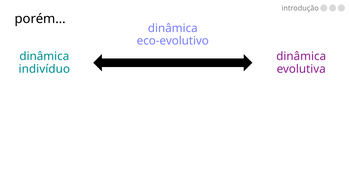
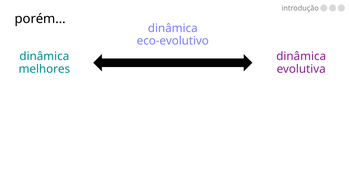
indivíduo: indivíduo -> melhores
